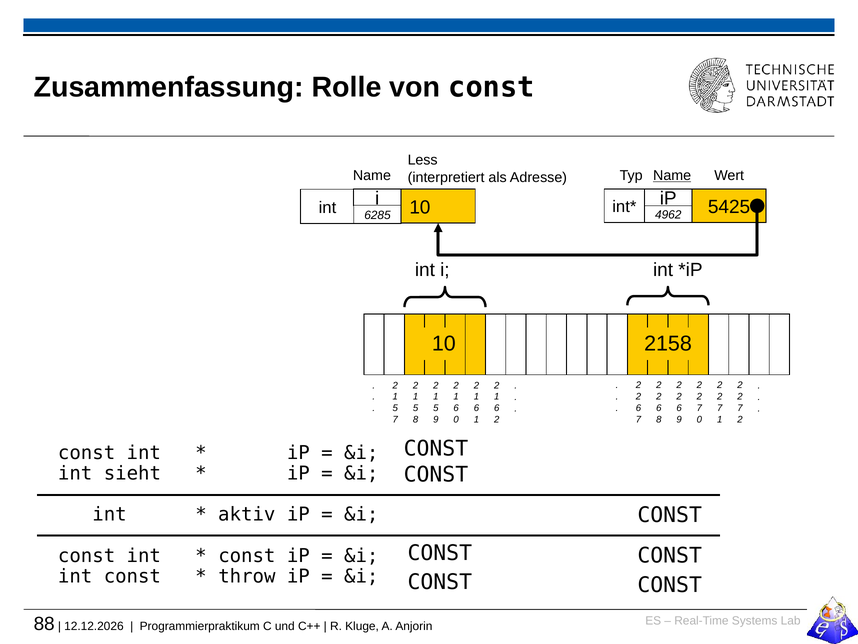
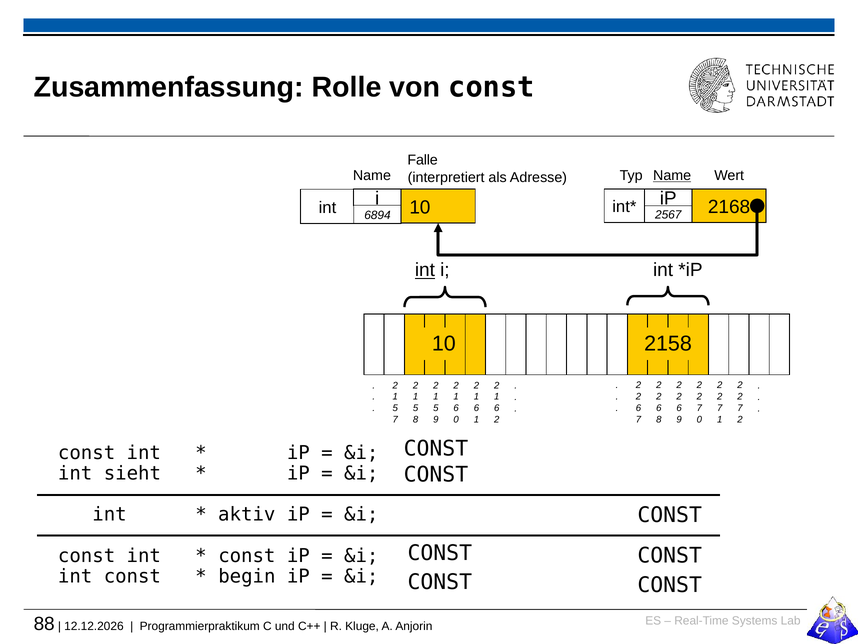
Less: Less -> Falle
4962: 4962 -> 2567
6285: 6285 -> 6894
5425: 5425 -> 2168
int at (425, 270) underline: none -> present
throw: throw -> begin
